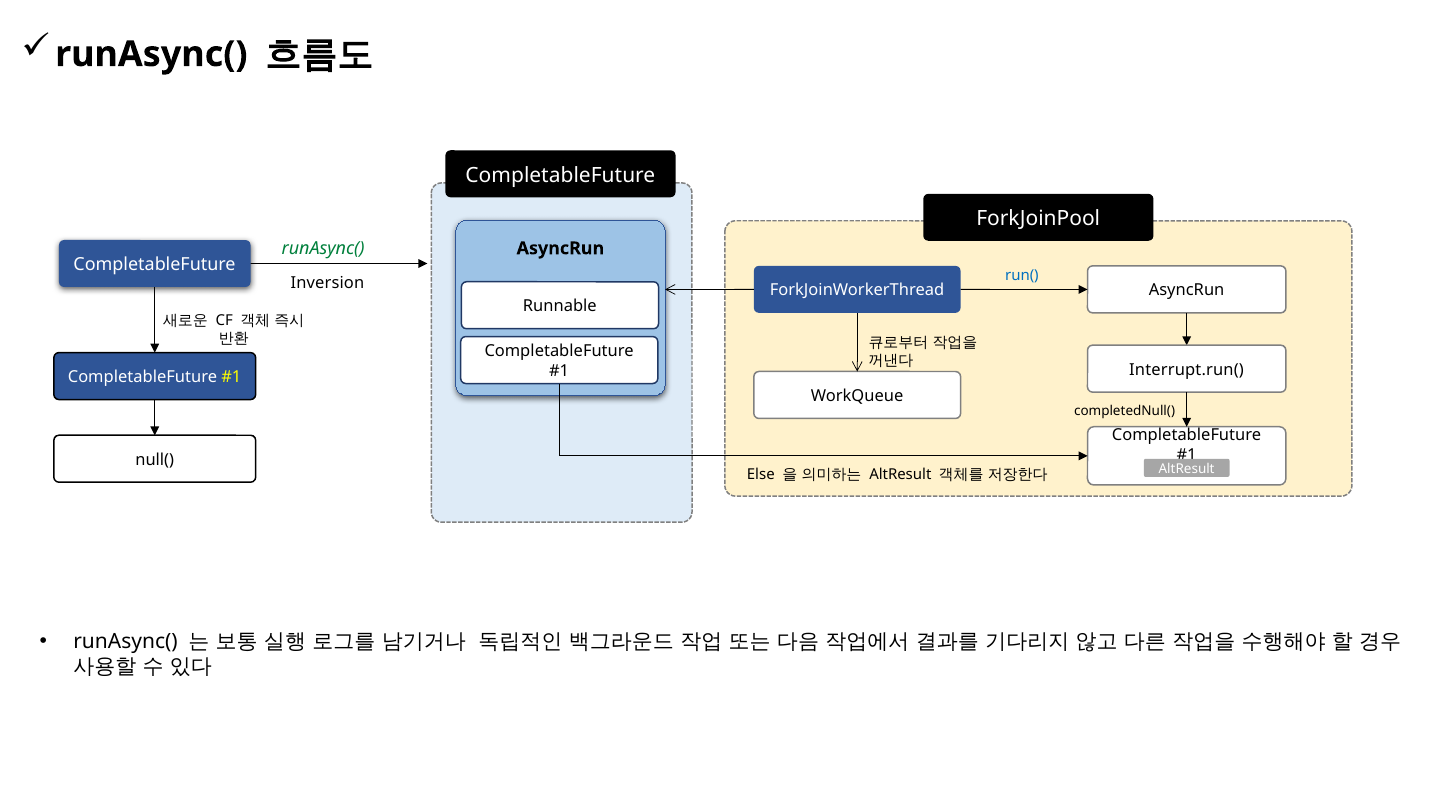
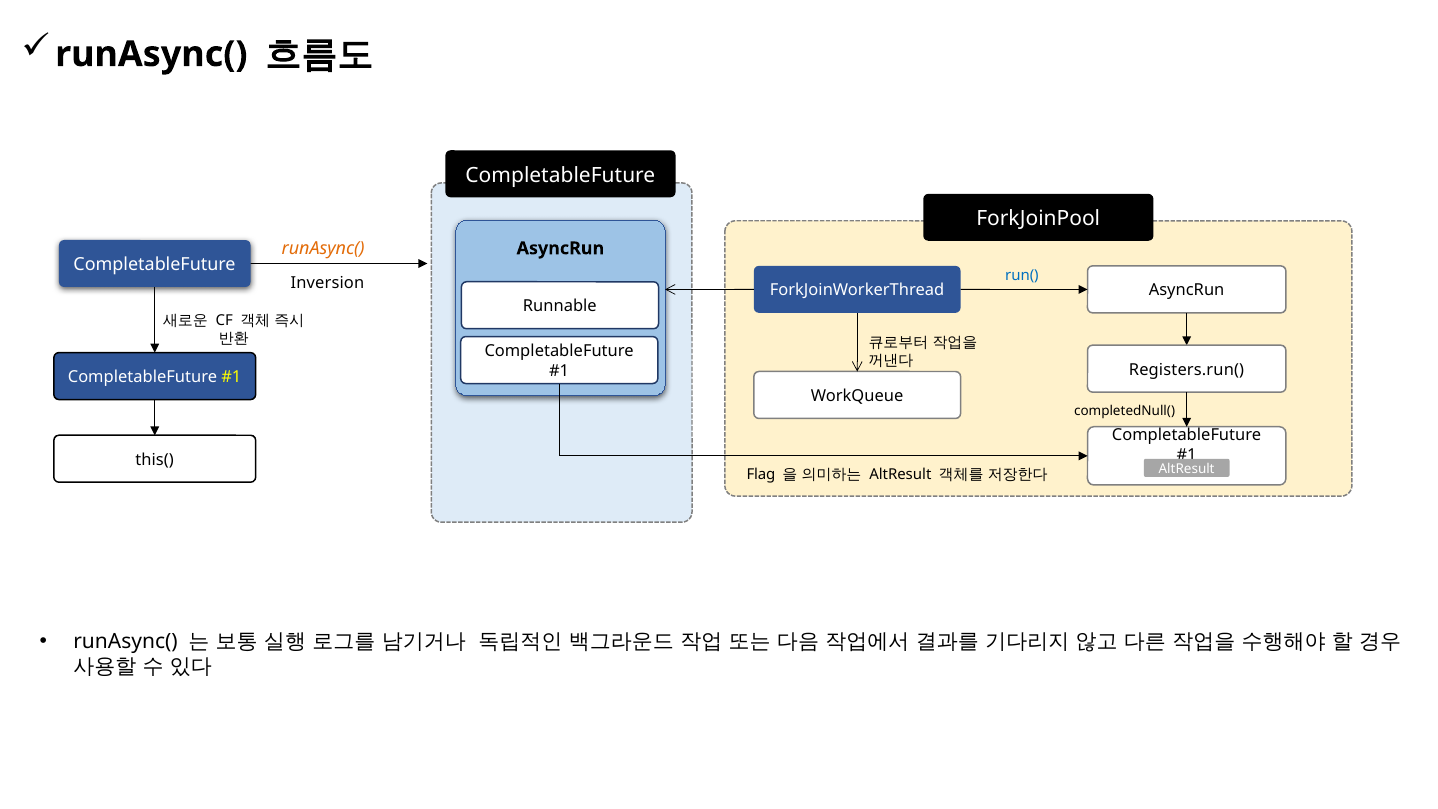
runAsync( at (323, 248) colour: green -> orange
Interrupt.run(: Interrupt.run( -> Registers.run(
null(: null( -> this(
Else: Else -> Flag
